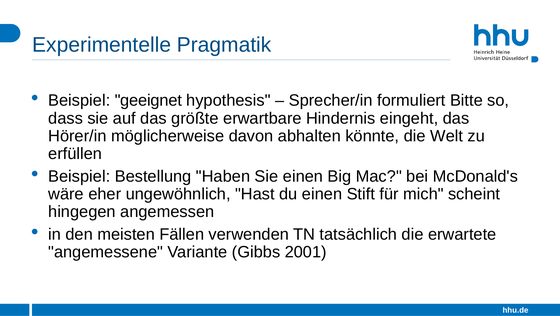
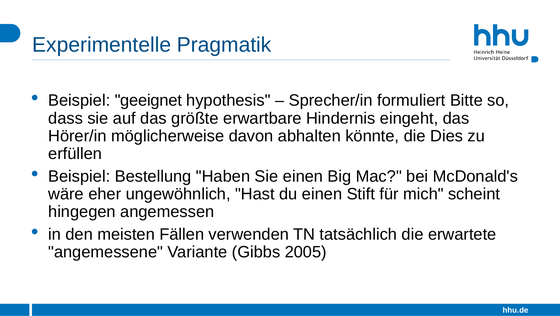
Welt: Welt -> Dies
2001: 2001 -> 2005
